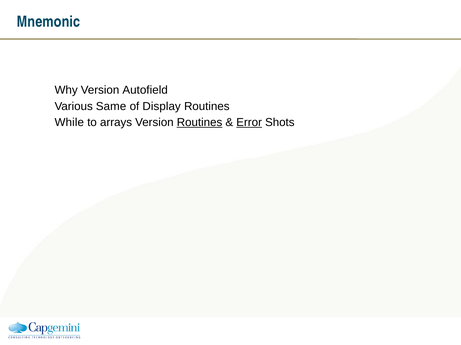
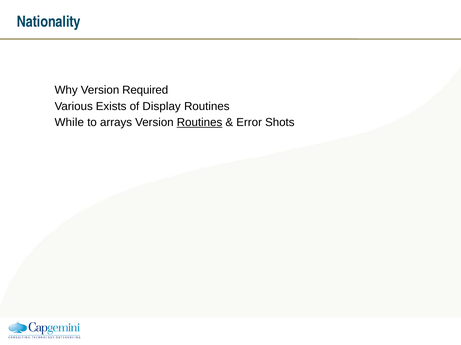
Mnemonic: Mnemonic -> Nationality
Autofield: Autofield -> Required
Same: Same -> Exists
Error underline: present -> none
